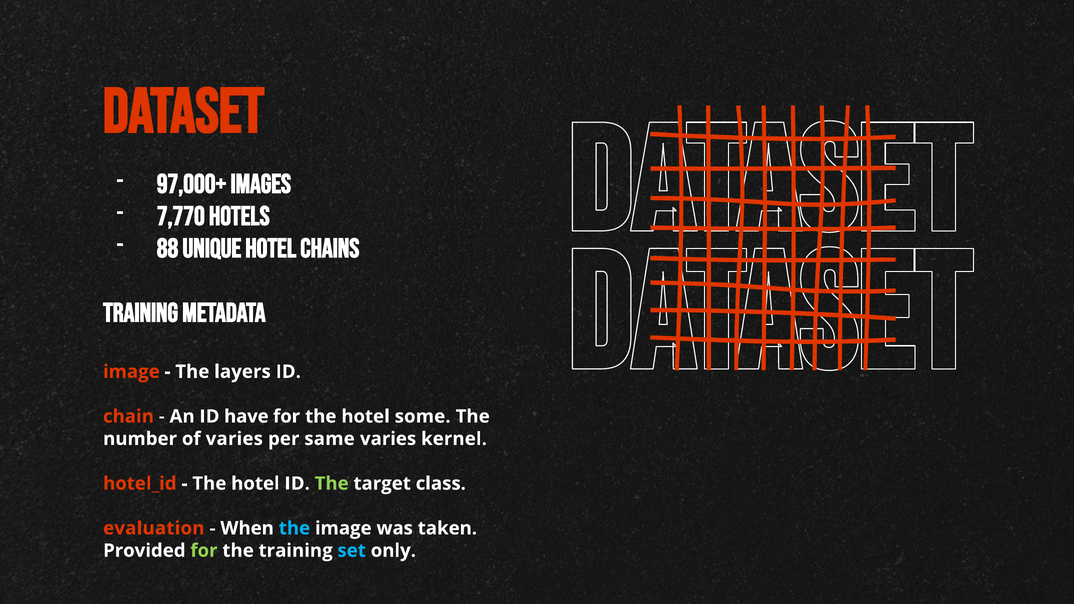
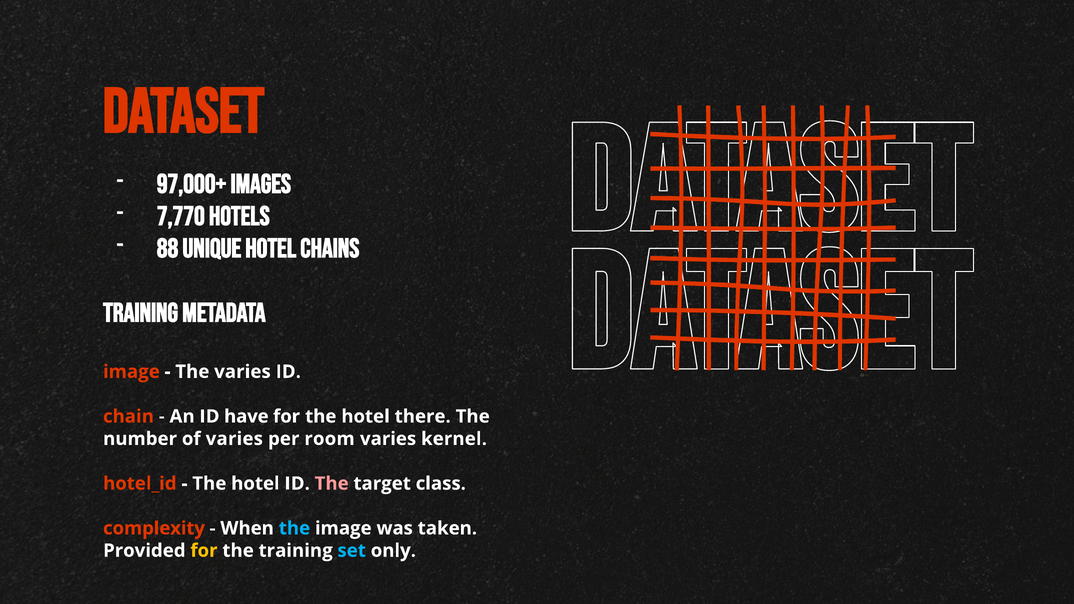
The layers: layers -> varies
some: some -> there
same: same -> room
The at (332, 484) colour: light green -> pink
evaluation: evaluation -> complexity
for at (204, 551) colour: light green -> yellow
